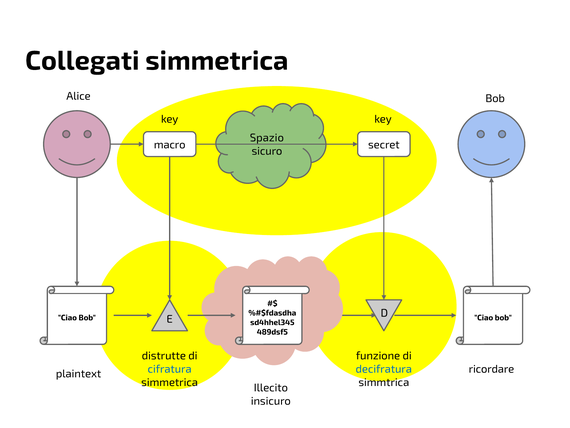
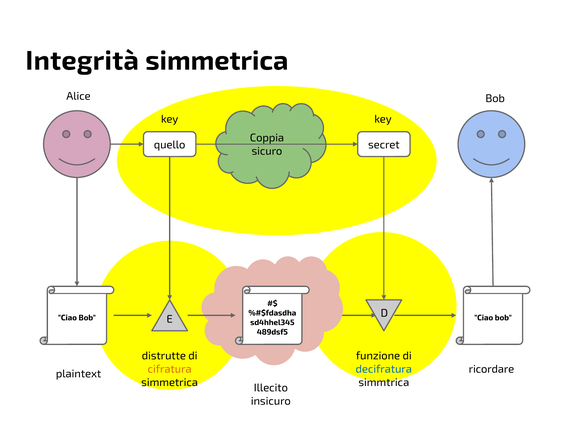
Collegati: Collegati -> Integrità
Spazio: Spazio -> Coppia
macro: macro -> quello
cifratura colour: blue -> orange
